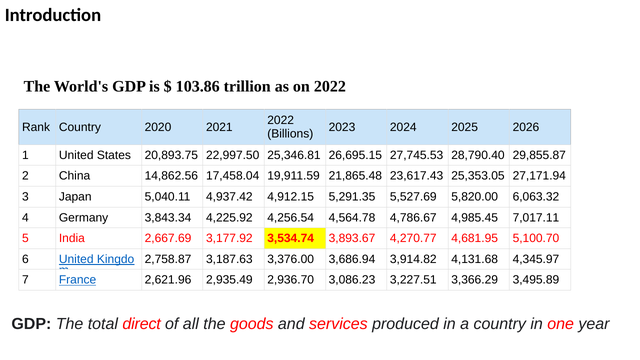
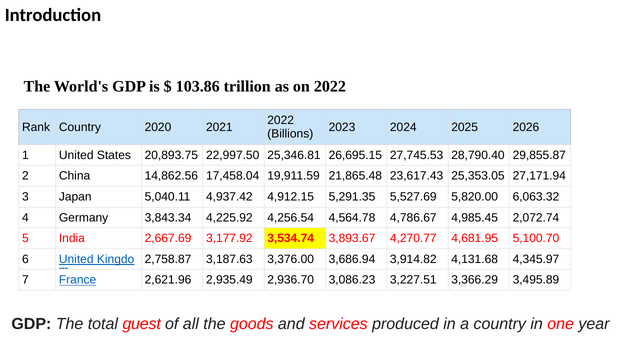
7,017.11: 7,017.11 -> 2,072.74
direct: direct -> guest
